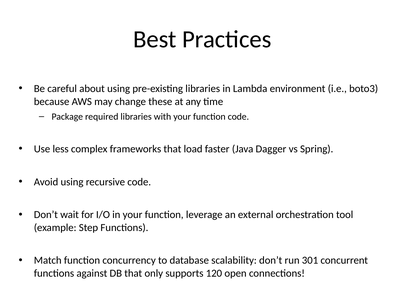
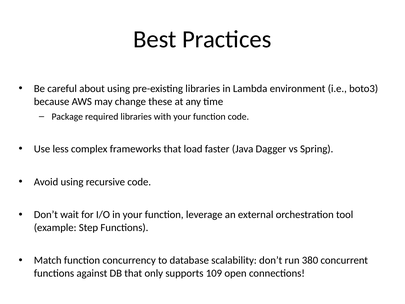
301: 301 -> 380
120: 120 -> 109
